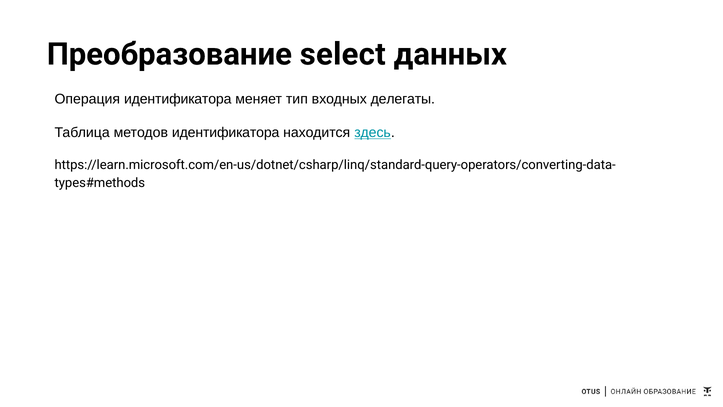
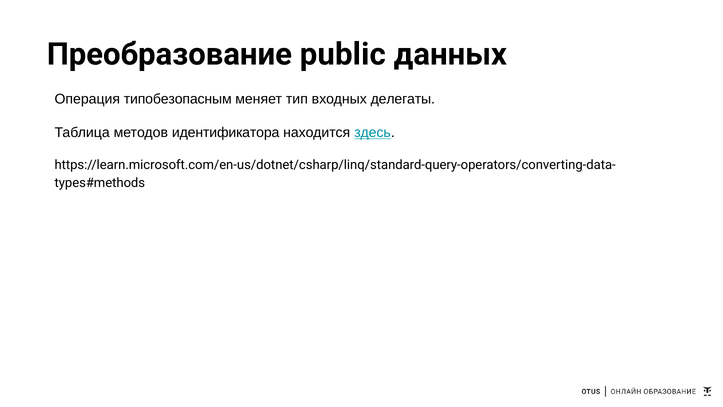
select: select -> public
Операция идентификатора: идентификатора -> типобезопасным
